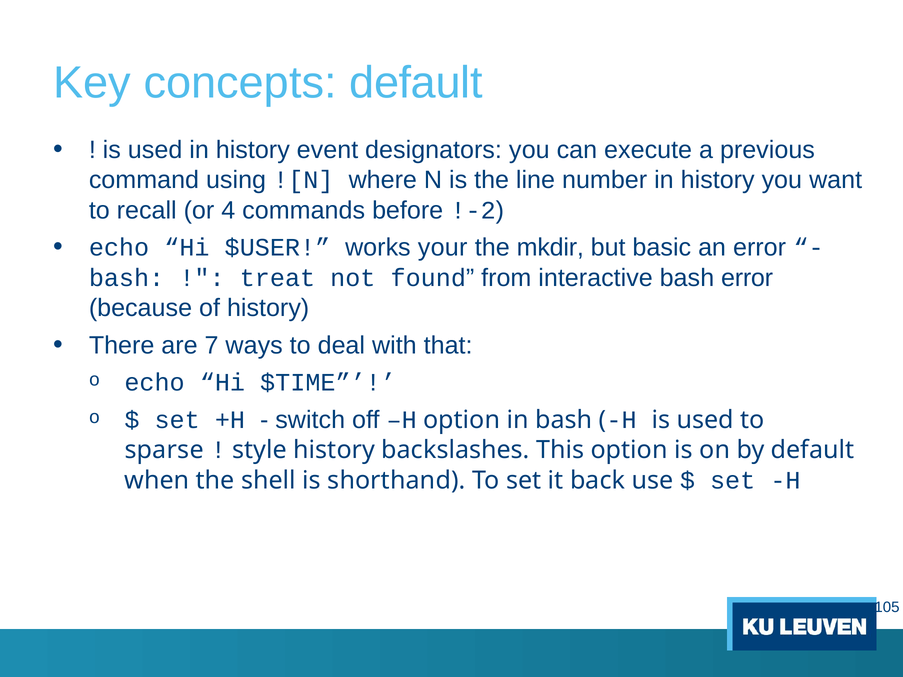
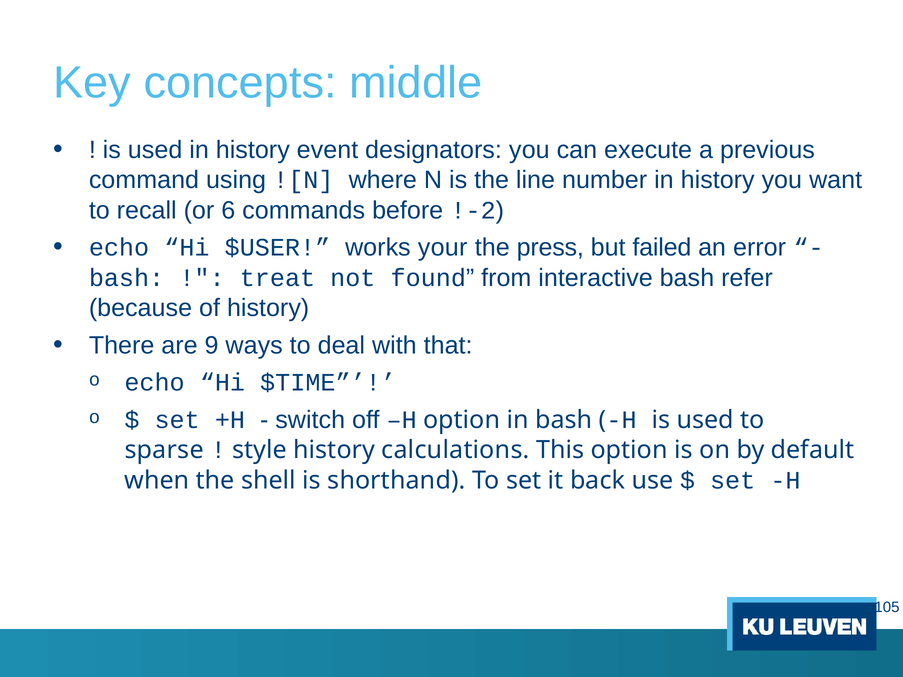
concepts default: default -> middle
4: 4 -> 6
mkdir: mkdir -> press
basic: basic -> failed
bash error: error -> refer
7: 7 -> 9
backslashes: backslashes -> calculations
